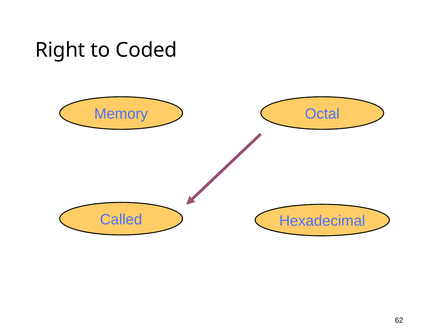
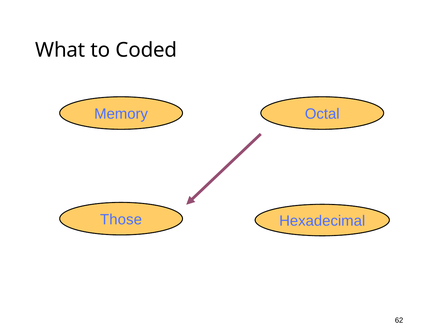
Right: Right -> What
Called: Called -> Those
